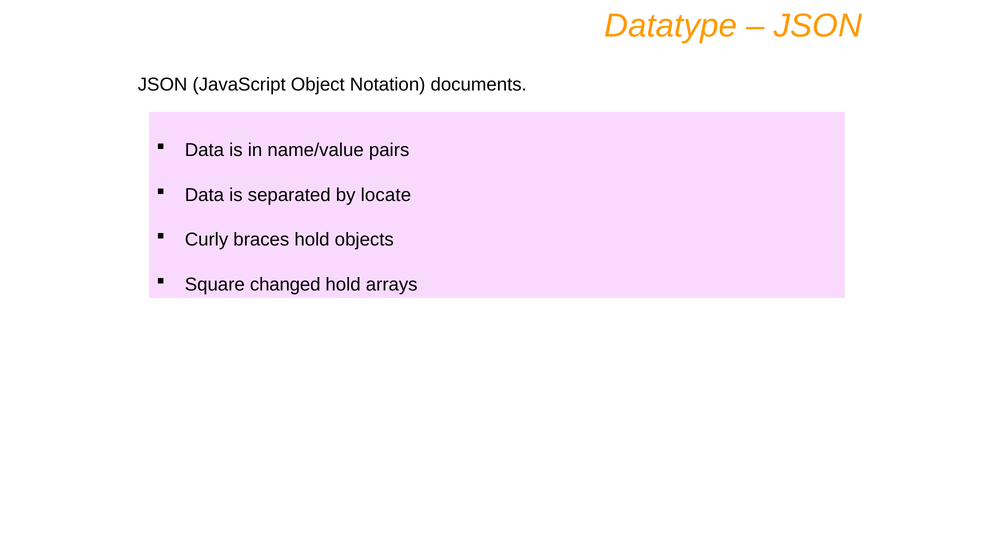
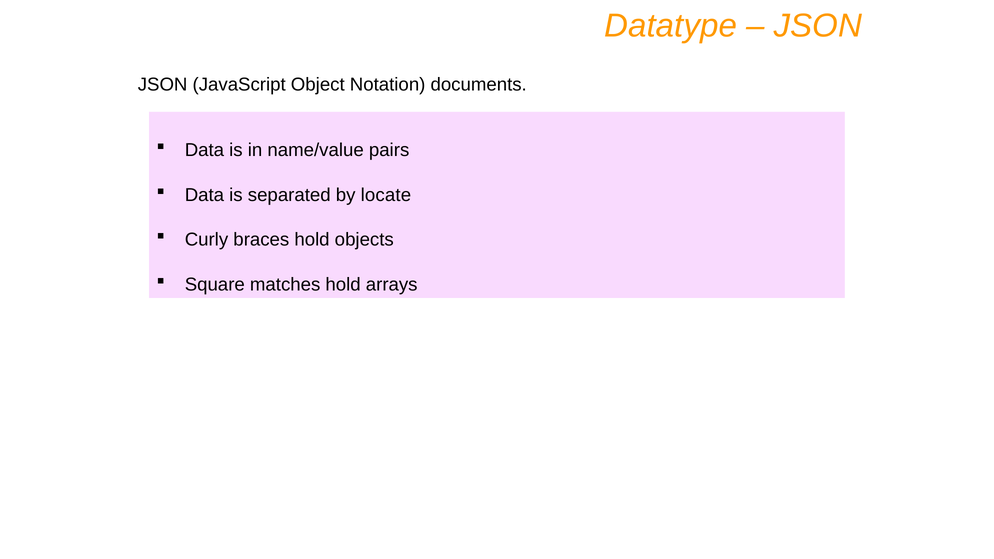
changed: changed -> matches
